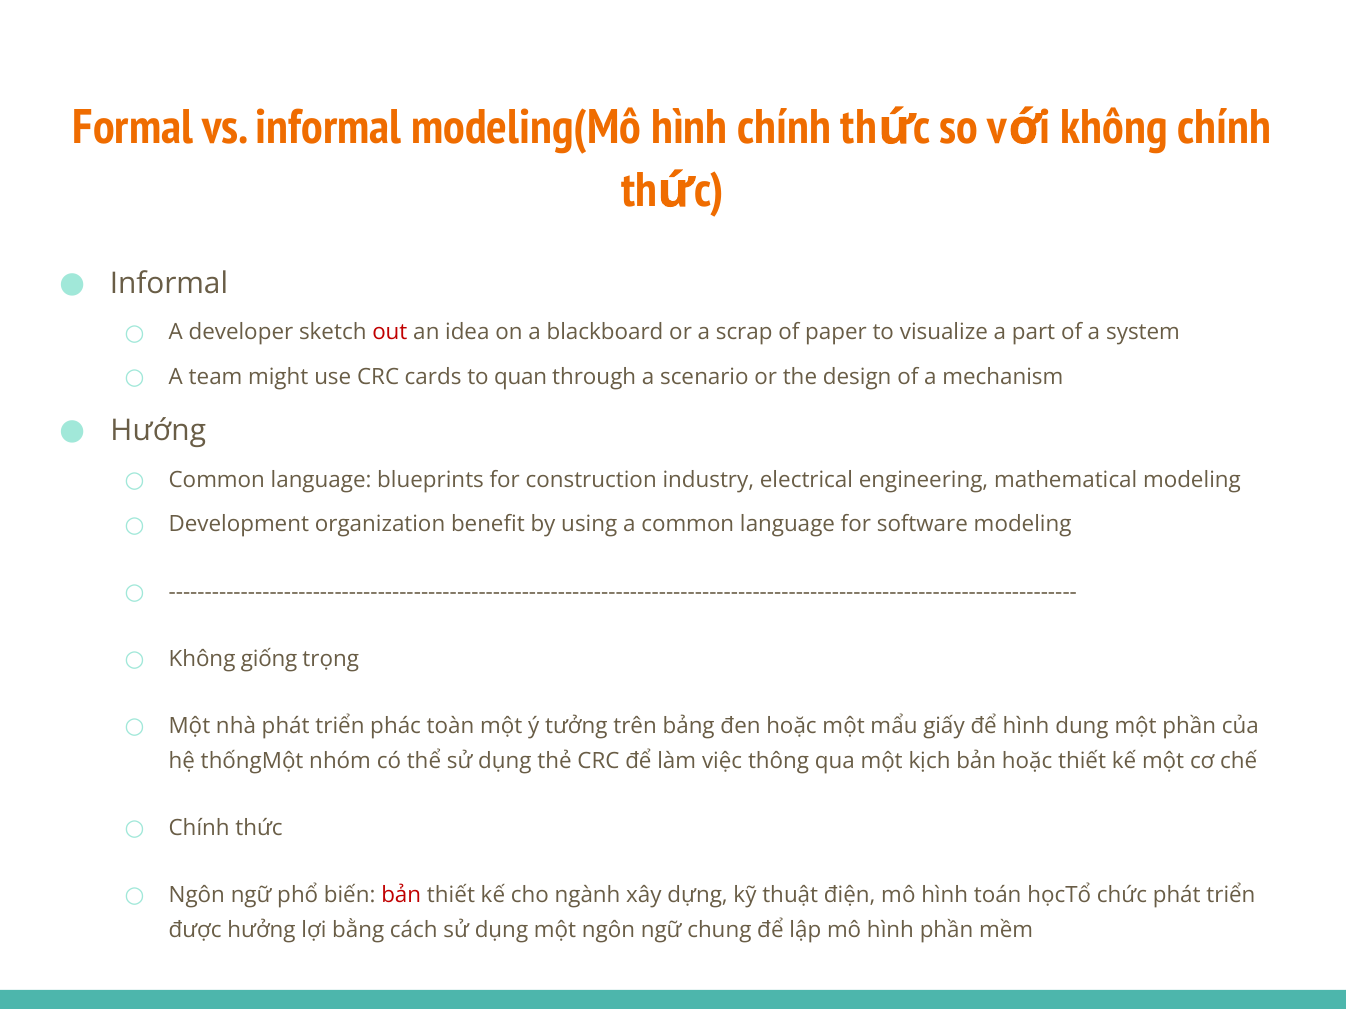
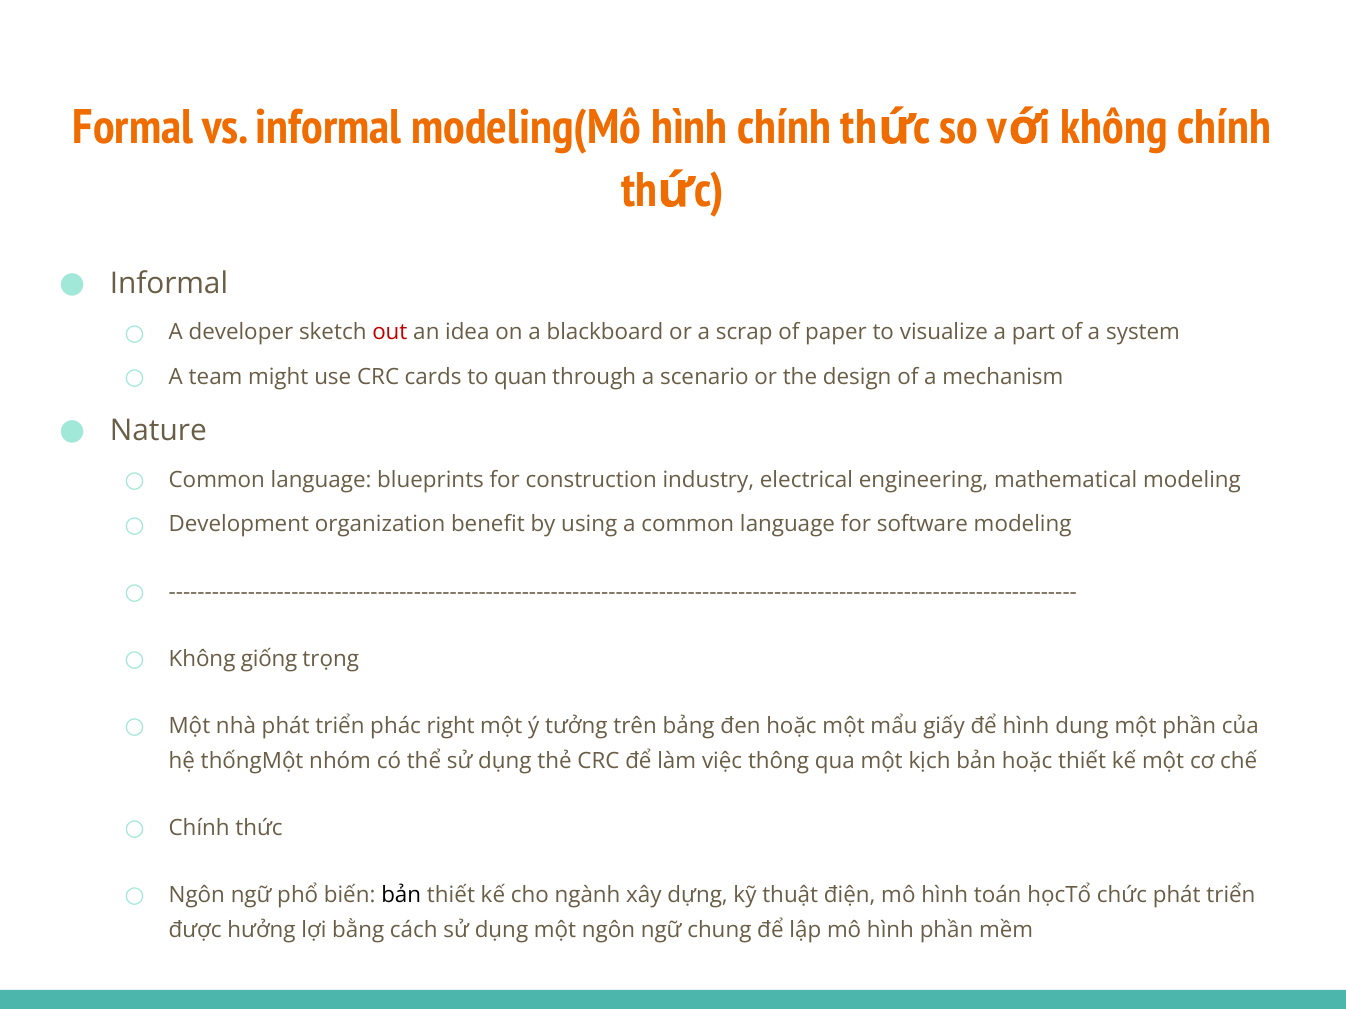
Hướng: Hướng -> Nature
toàn: toàn -> right
bản at (401, 896) colour: red -> black
